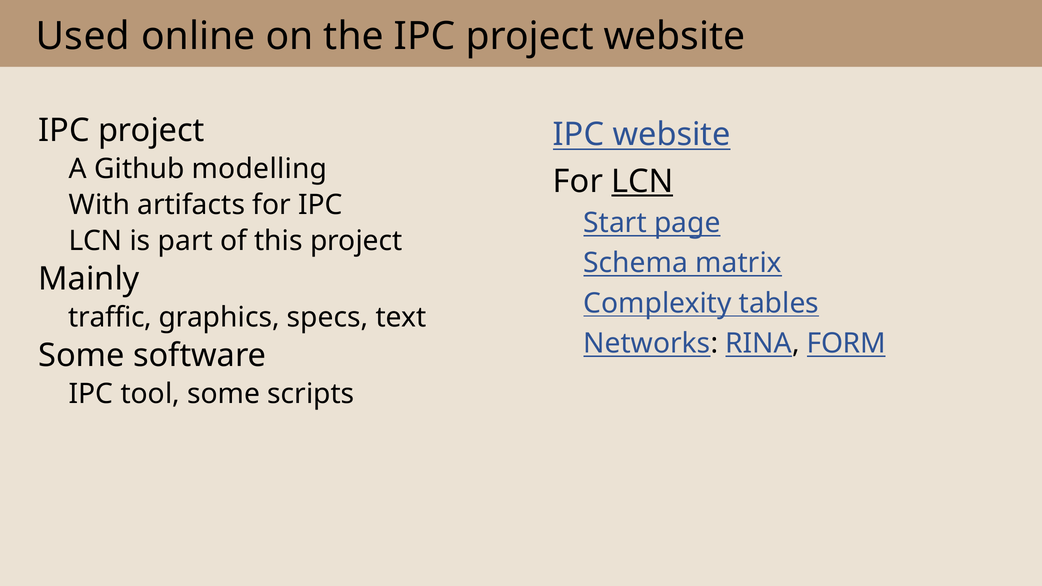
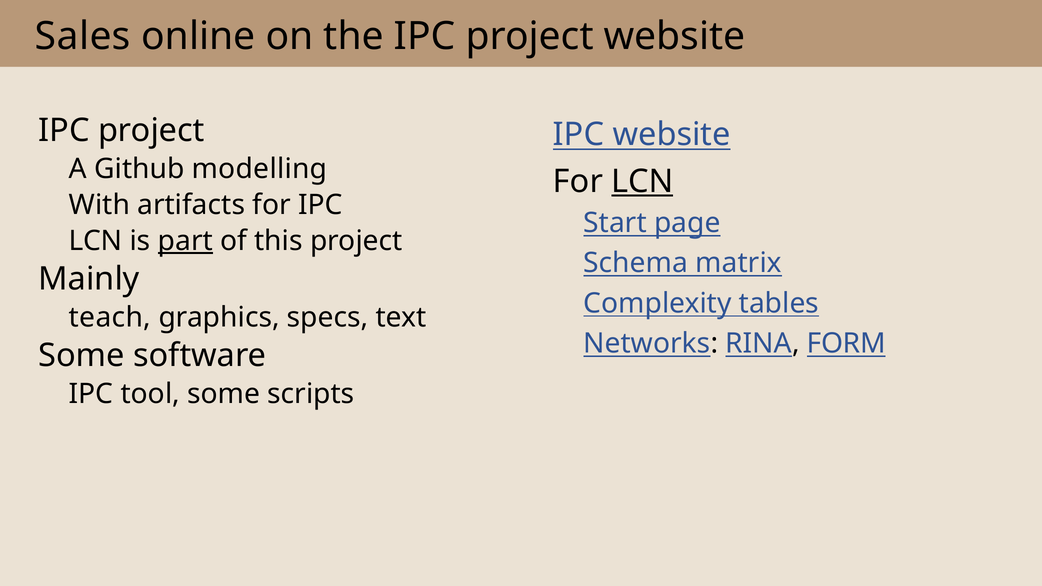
Used: Used -> Sales
part underline: none -> present
traffic: traffic -> teach
